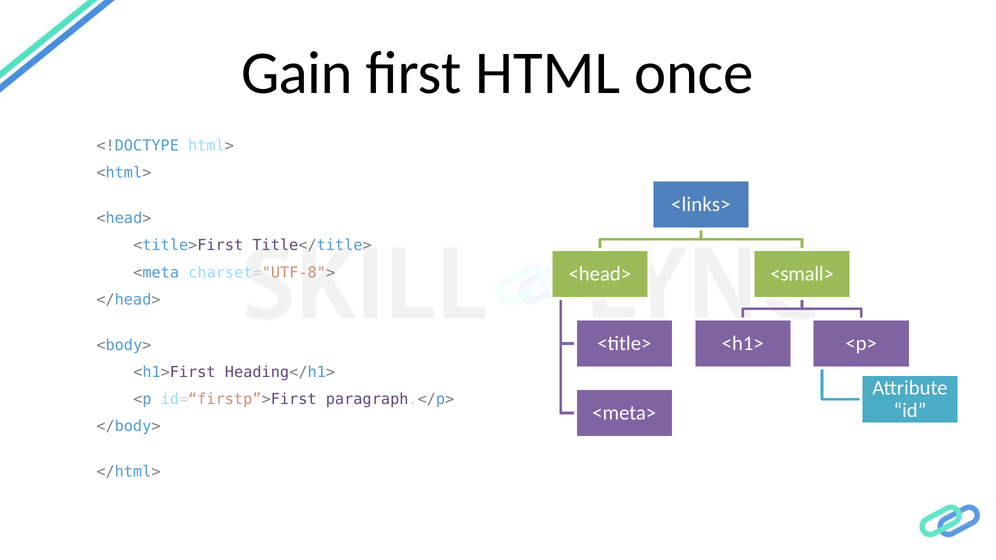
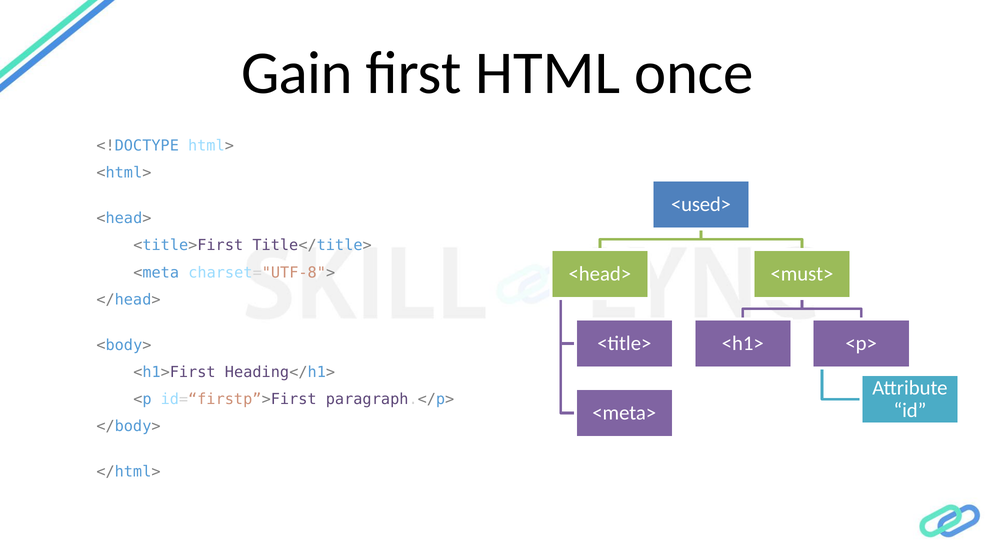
<links>: <links> -> <used>
<small>: <small> -> <must>
